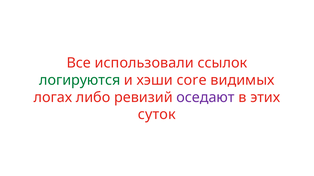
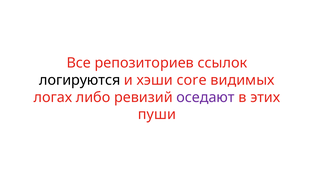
использовали: использовали -> репозиториев
логируются colour: green -> black
суток: суток -> пуши
